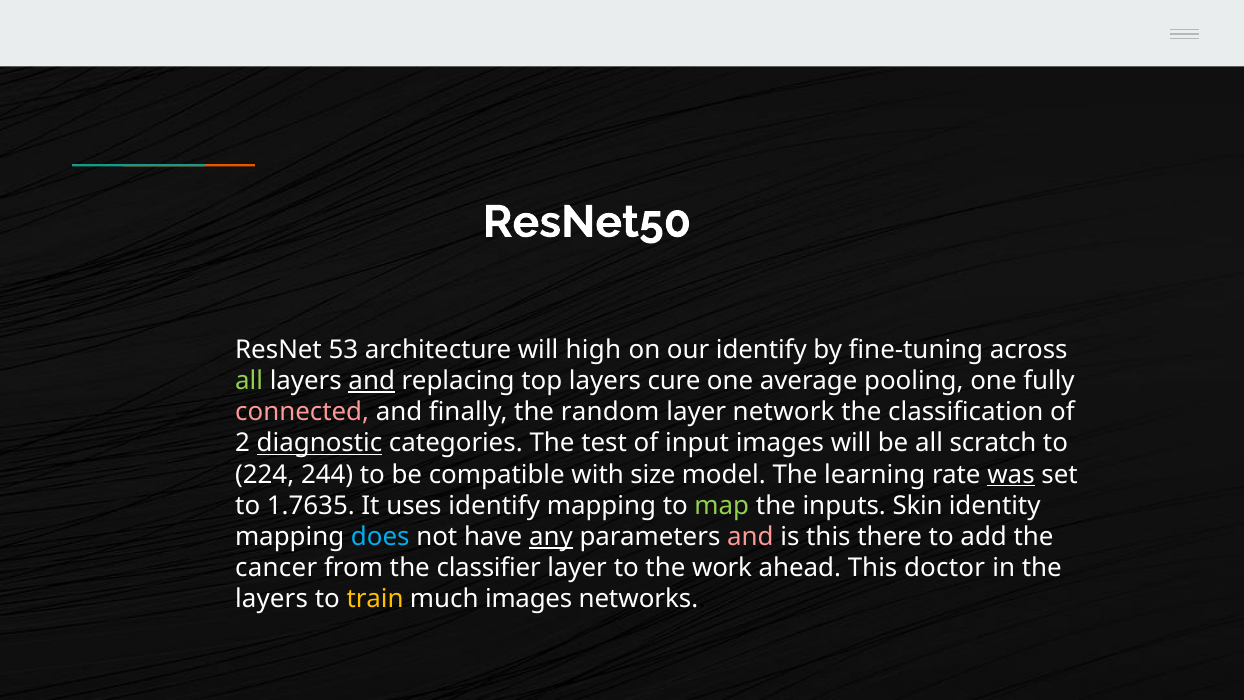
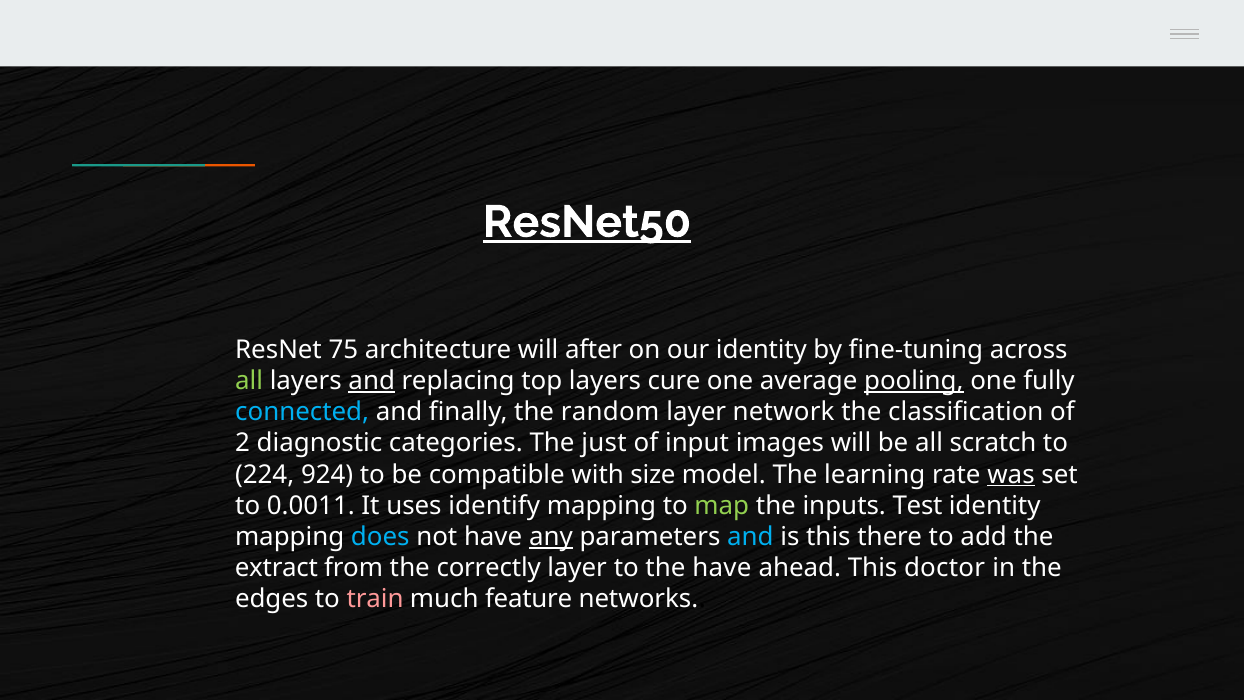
ResNet50 underline: none -> present
53: 53 -> 75
high: high -> after
our identify: identify -> identity
pooling underline: none -> present
connected colour: pink -> light blue
diagnostic underline: present -> none
test: test -> just
244: 244 -> 924
1.7635: 1.7635 -> 0.0011
Skin: Skin -> Test
and at (750, 537) colour: pink -> light blue
cancer: cancer -> extract
classifier: classifier -> correctly
the work: work -> have
layers at (272, 599): layers -> edges
train colour: yellow -> pink
much images: images -> feature
